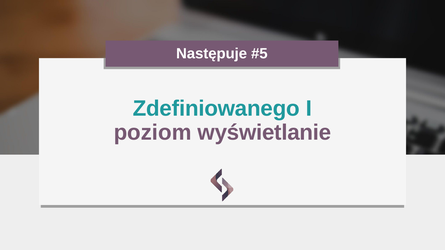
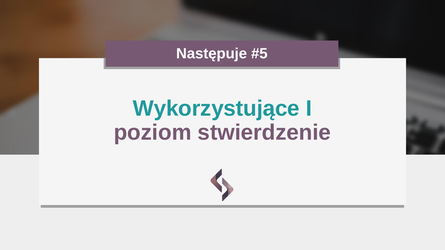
Zdefiniowanego: Zdefiniowanego -> Wykorzystujące
wyświetlanie: wyświetlanie -> stwierdzenie
